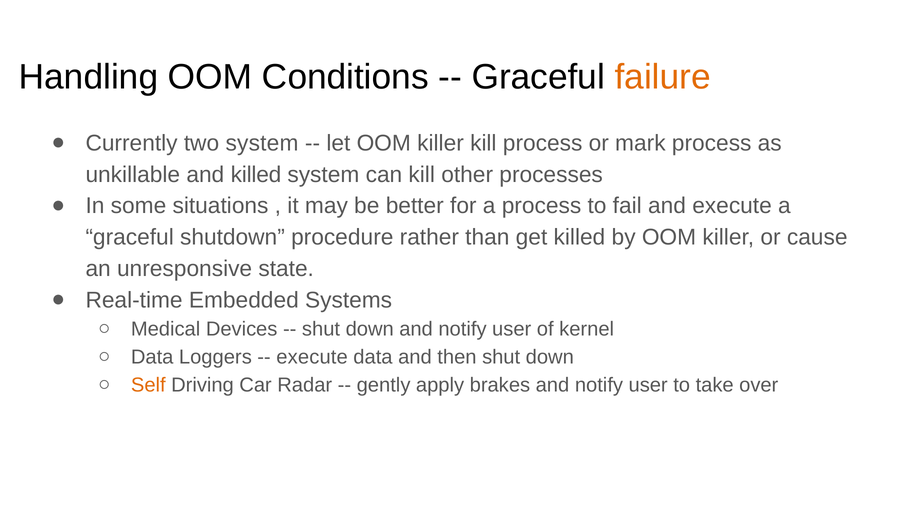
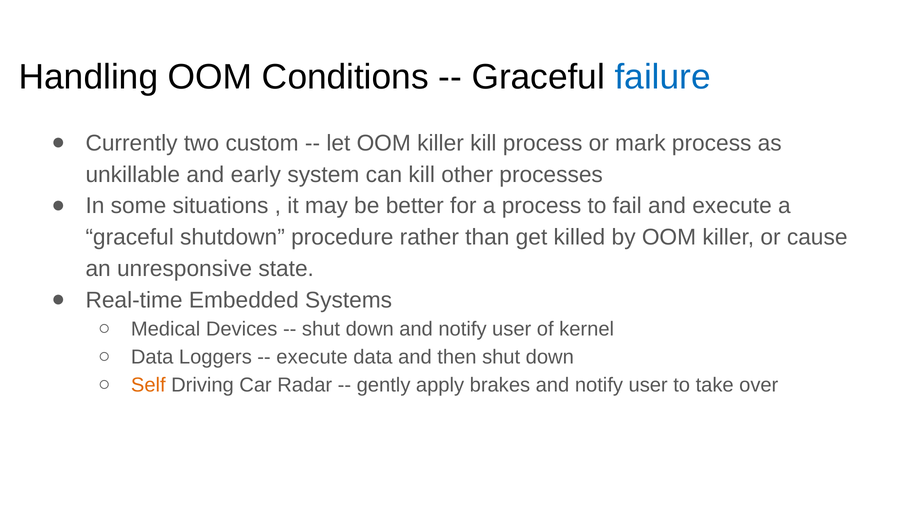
failure colour: orange -> blue
two system: system -> custom
and killed: killed -> early
